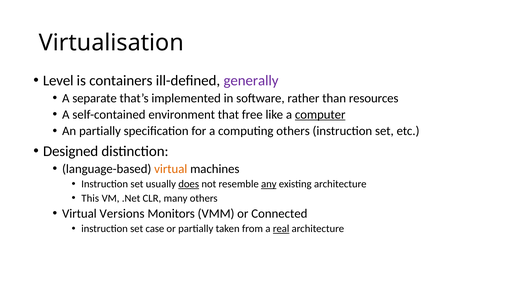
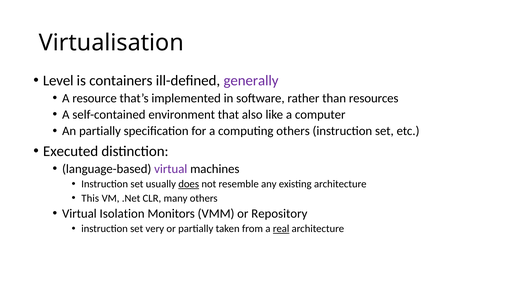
separate: separate -> resource
free: free -> also
computer underline: present -> none
Designed: Designed -> Executed
virtual at (171, 169) colour: orange -> purple
any underline: present -> none
Versions: Versions -> Isolation
Connected: Connected -> Repository
case: case -> very
